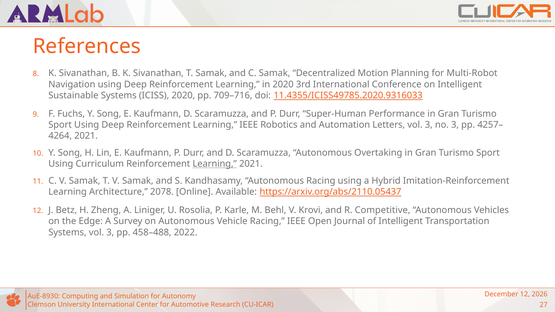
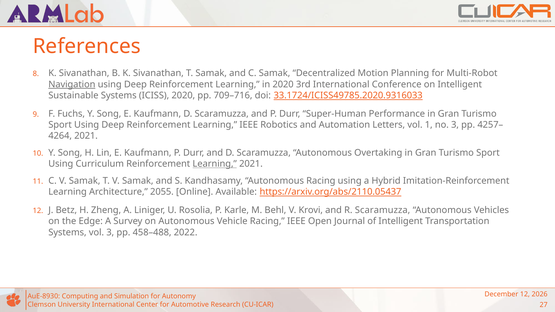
Navigation underline: none -> present
11.4355/ICISS49785.2020.9316033: 11.4355/ICISS49785.2020.9316033 -> 33.1724/ICISS49785.2020.9316033
Letters vol 3: 3 -> 1
2078: 2078 -> 2055
R Competitive: Competitive -> Scaramuzza
